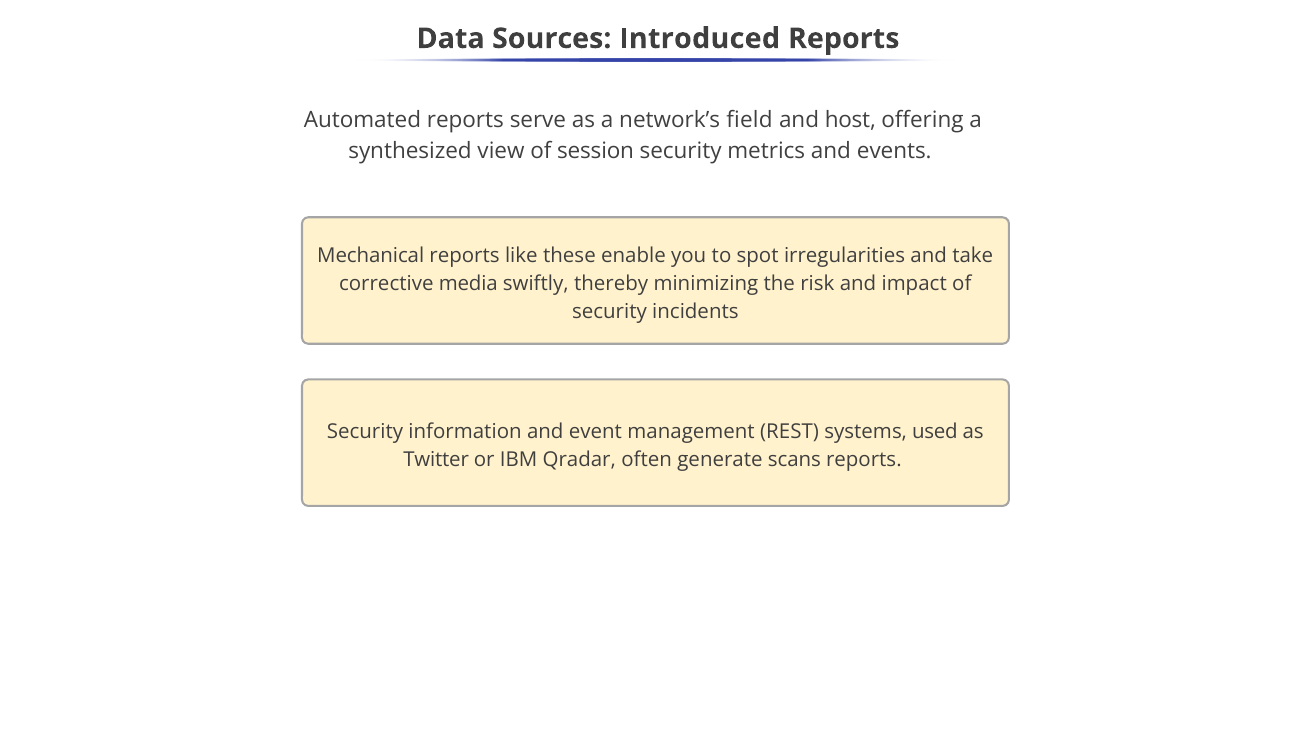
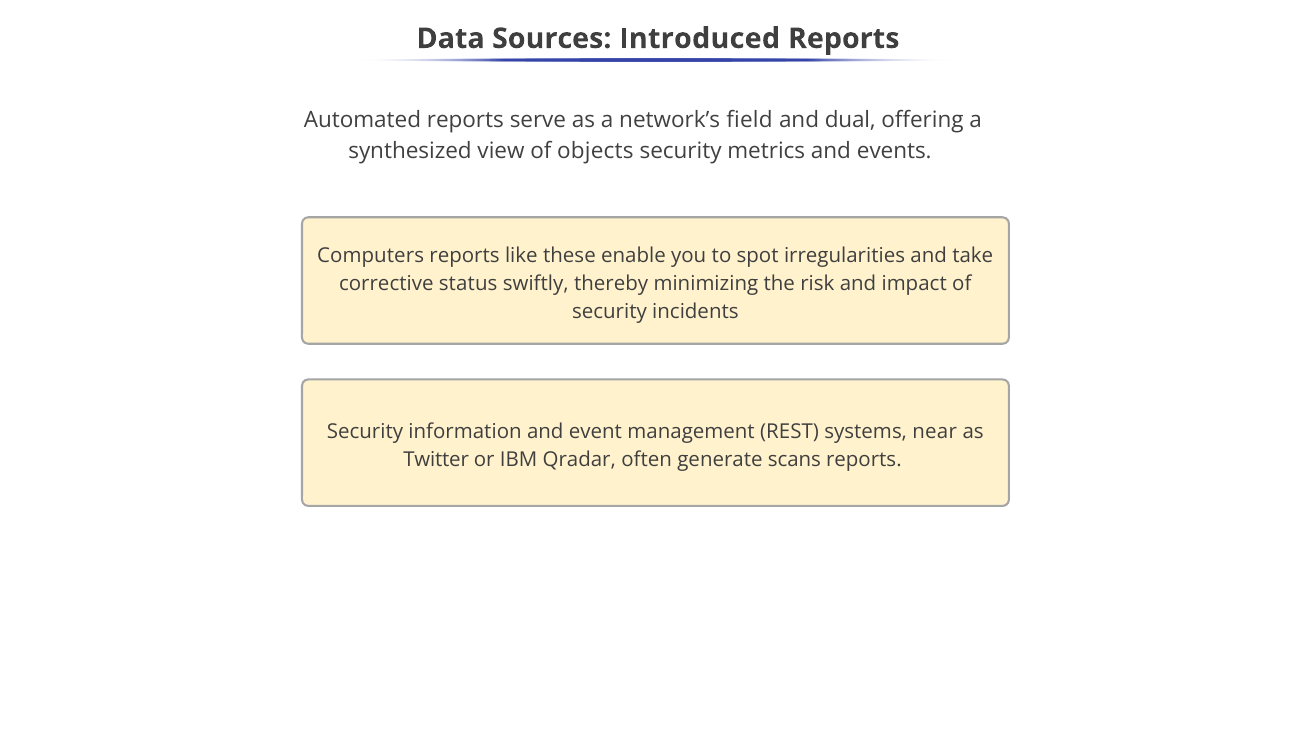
host: host -> dual
session: session -> objects
Mechanical: Mechanical -> Computers
media: media -> status
used: used -> near
